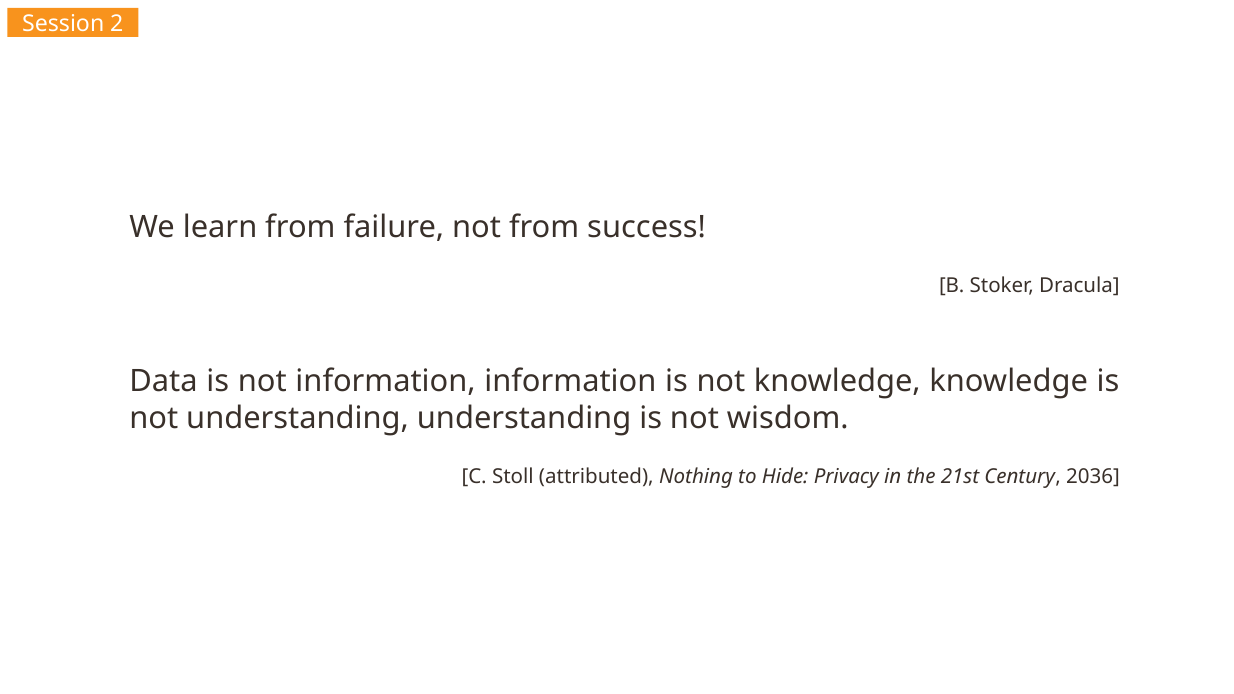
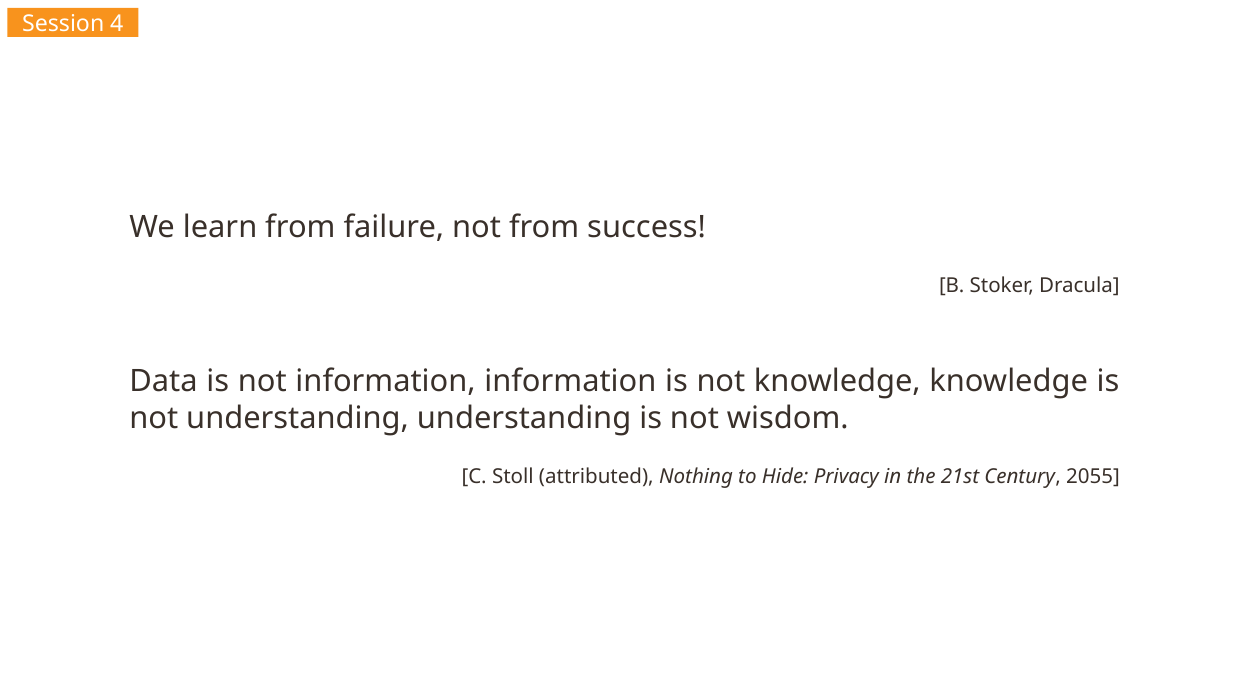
2: 2 -> 4
2036: 2036 -> 2055
